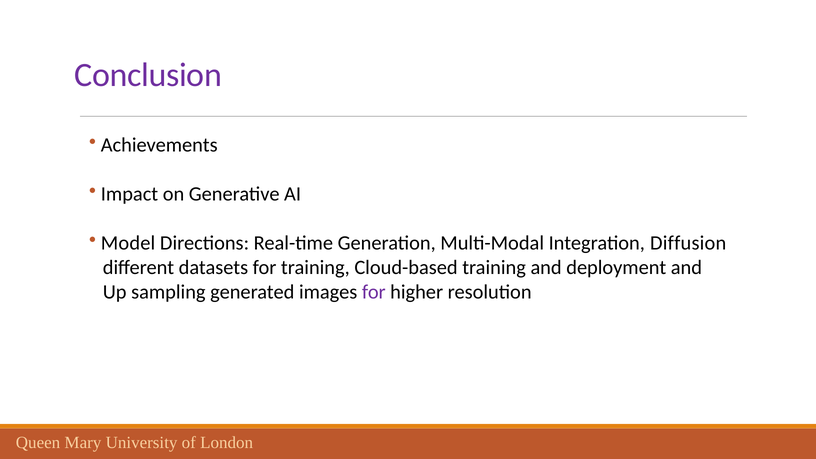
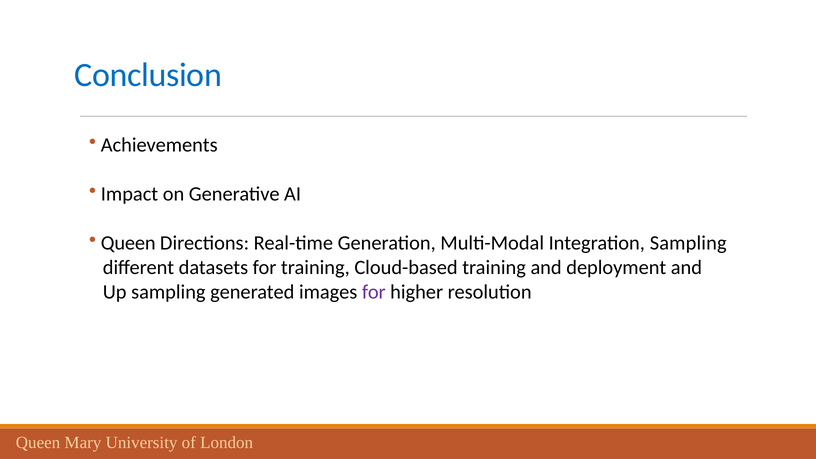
Conclusion colour: purple -> blue
Model at (128, 243): Model -> Queen
Integration Diffusion: Diffusion -> Sampling
